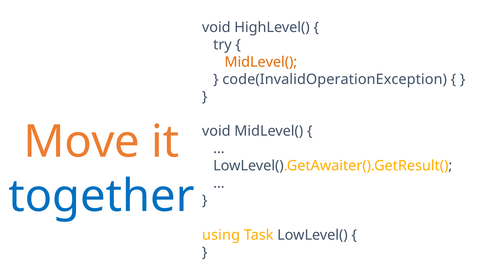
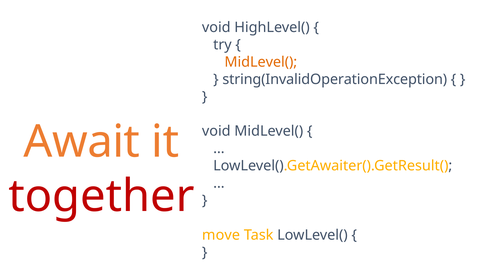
code(InvalidOperationException: code(InvalidOperationException -> string(InvalidOperationException
Move: Move -> Await
together colour: blue -> red
using: using -> move
